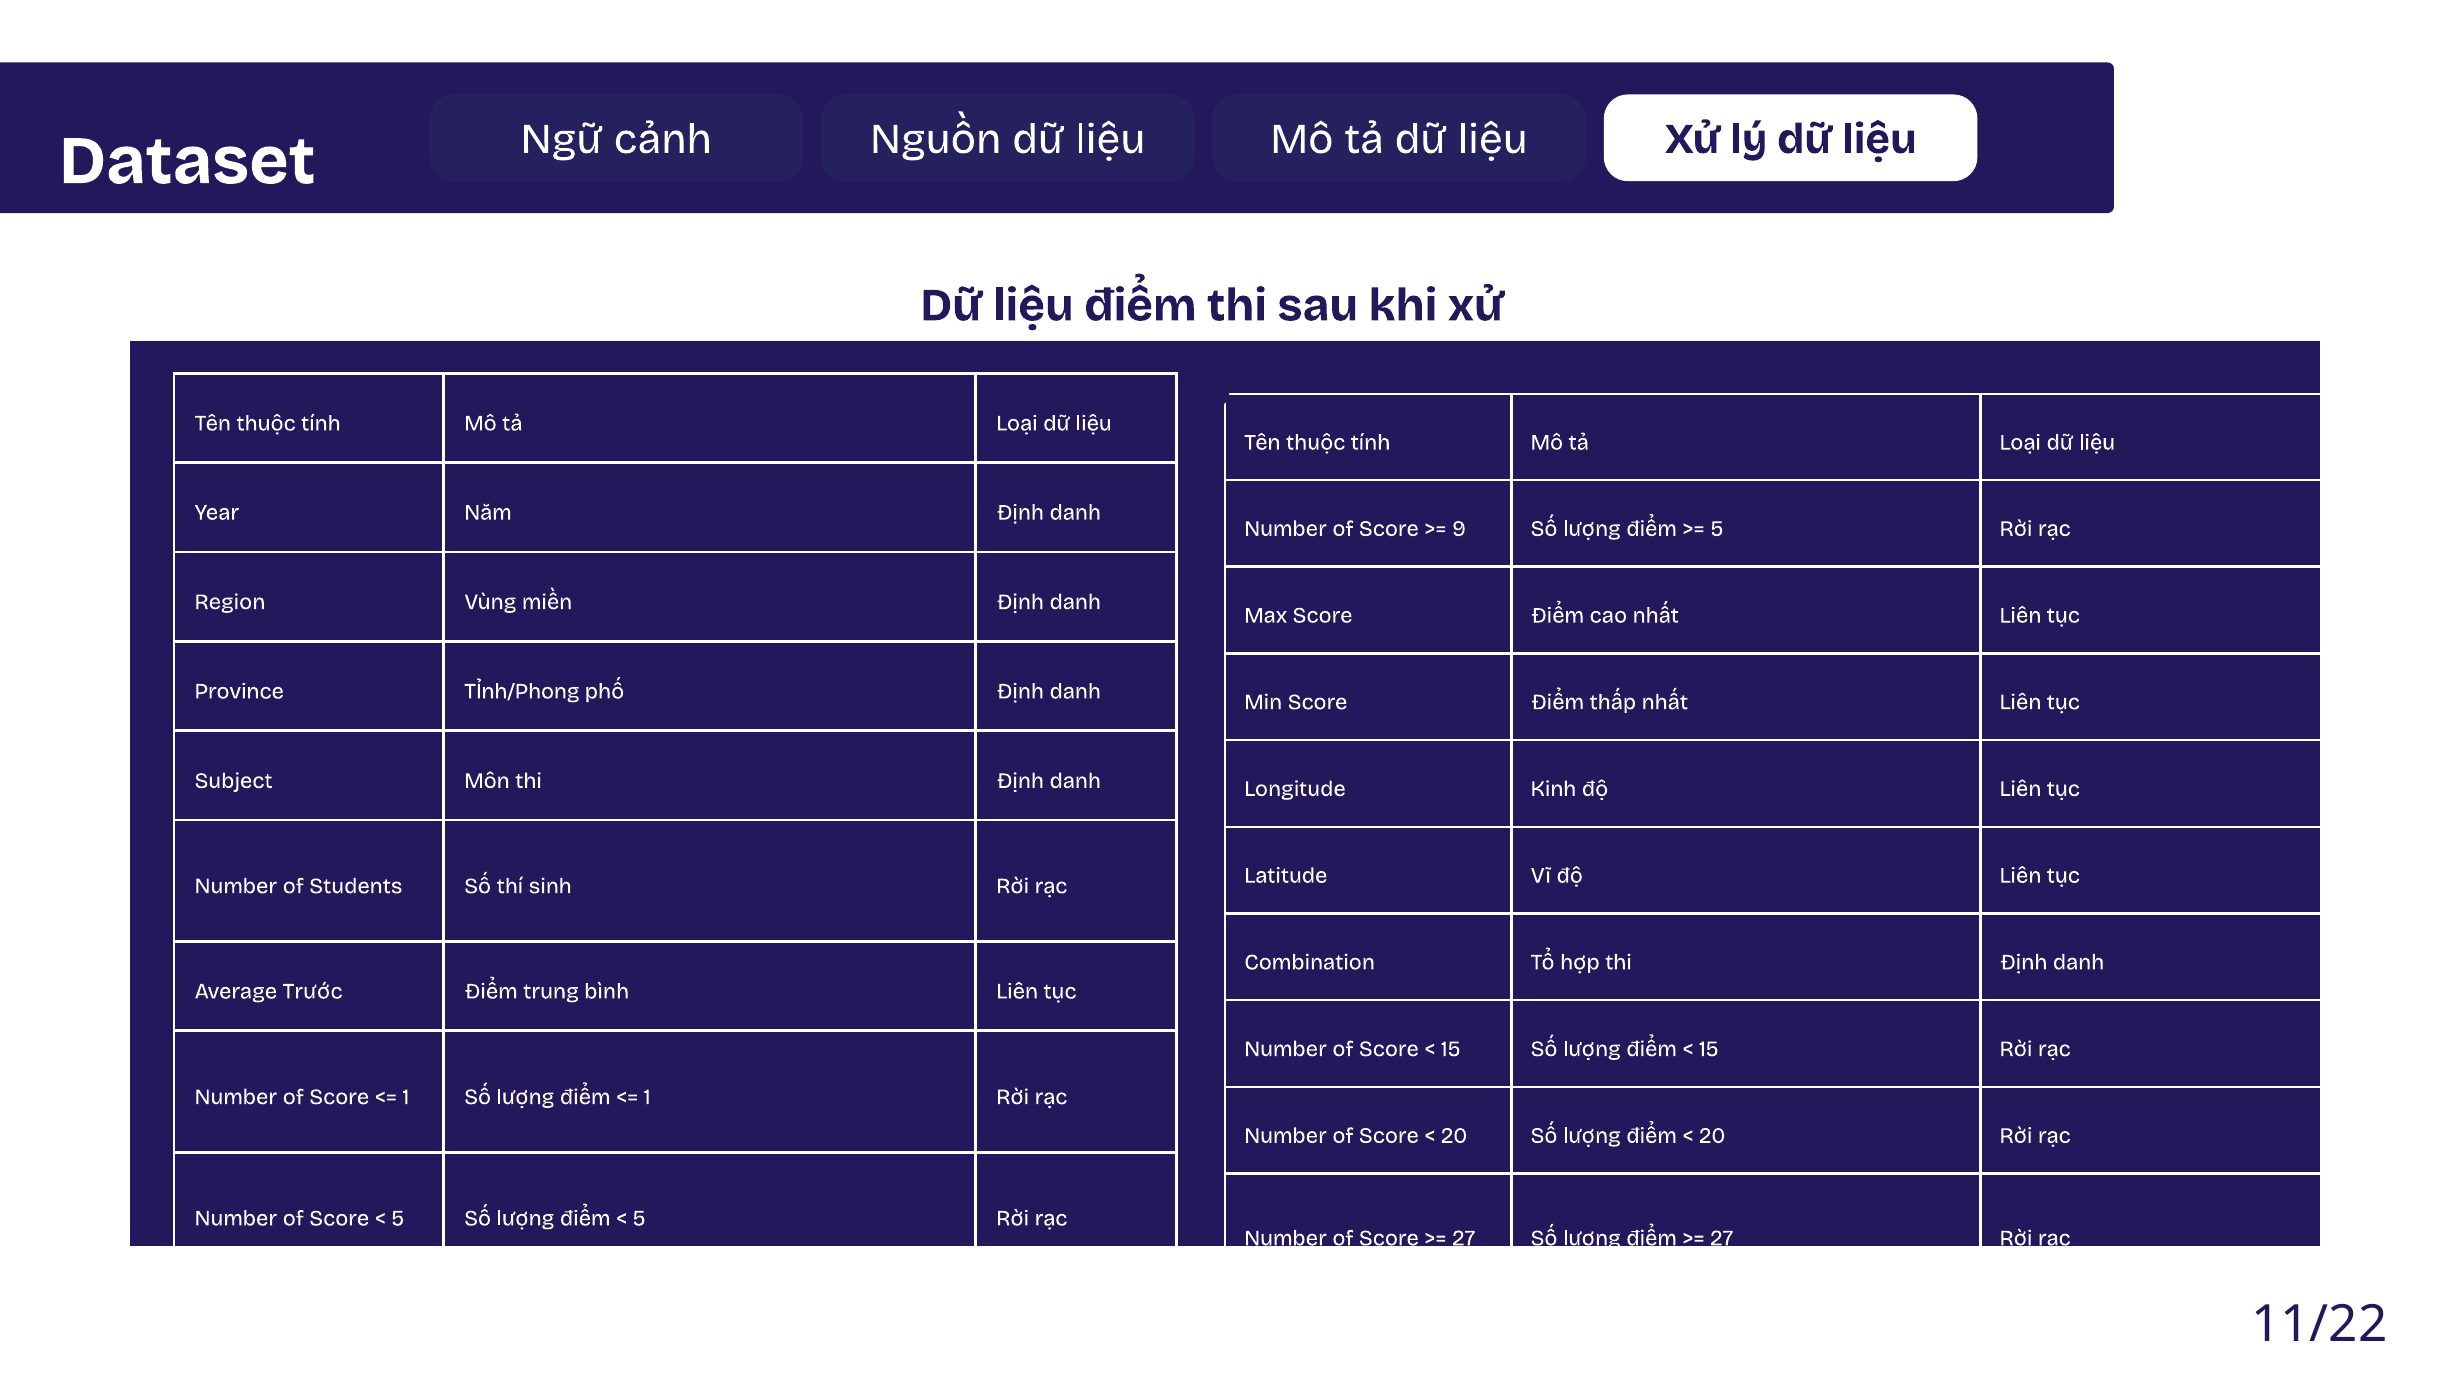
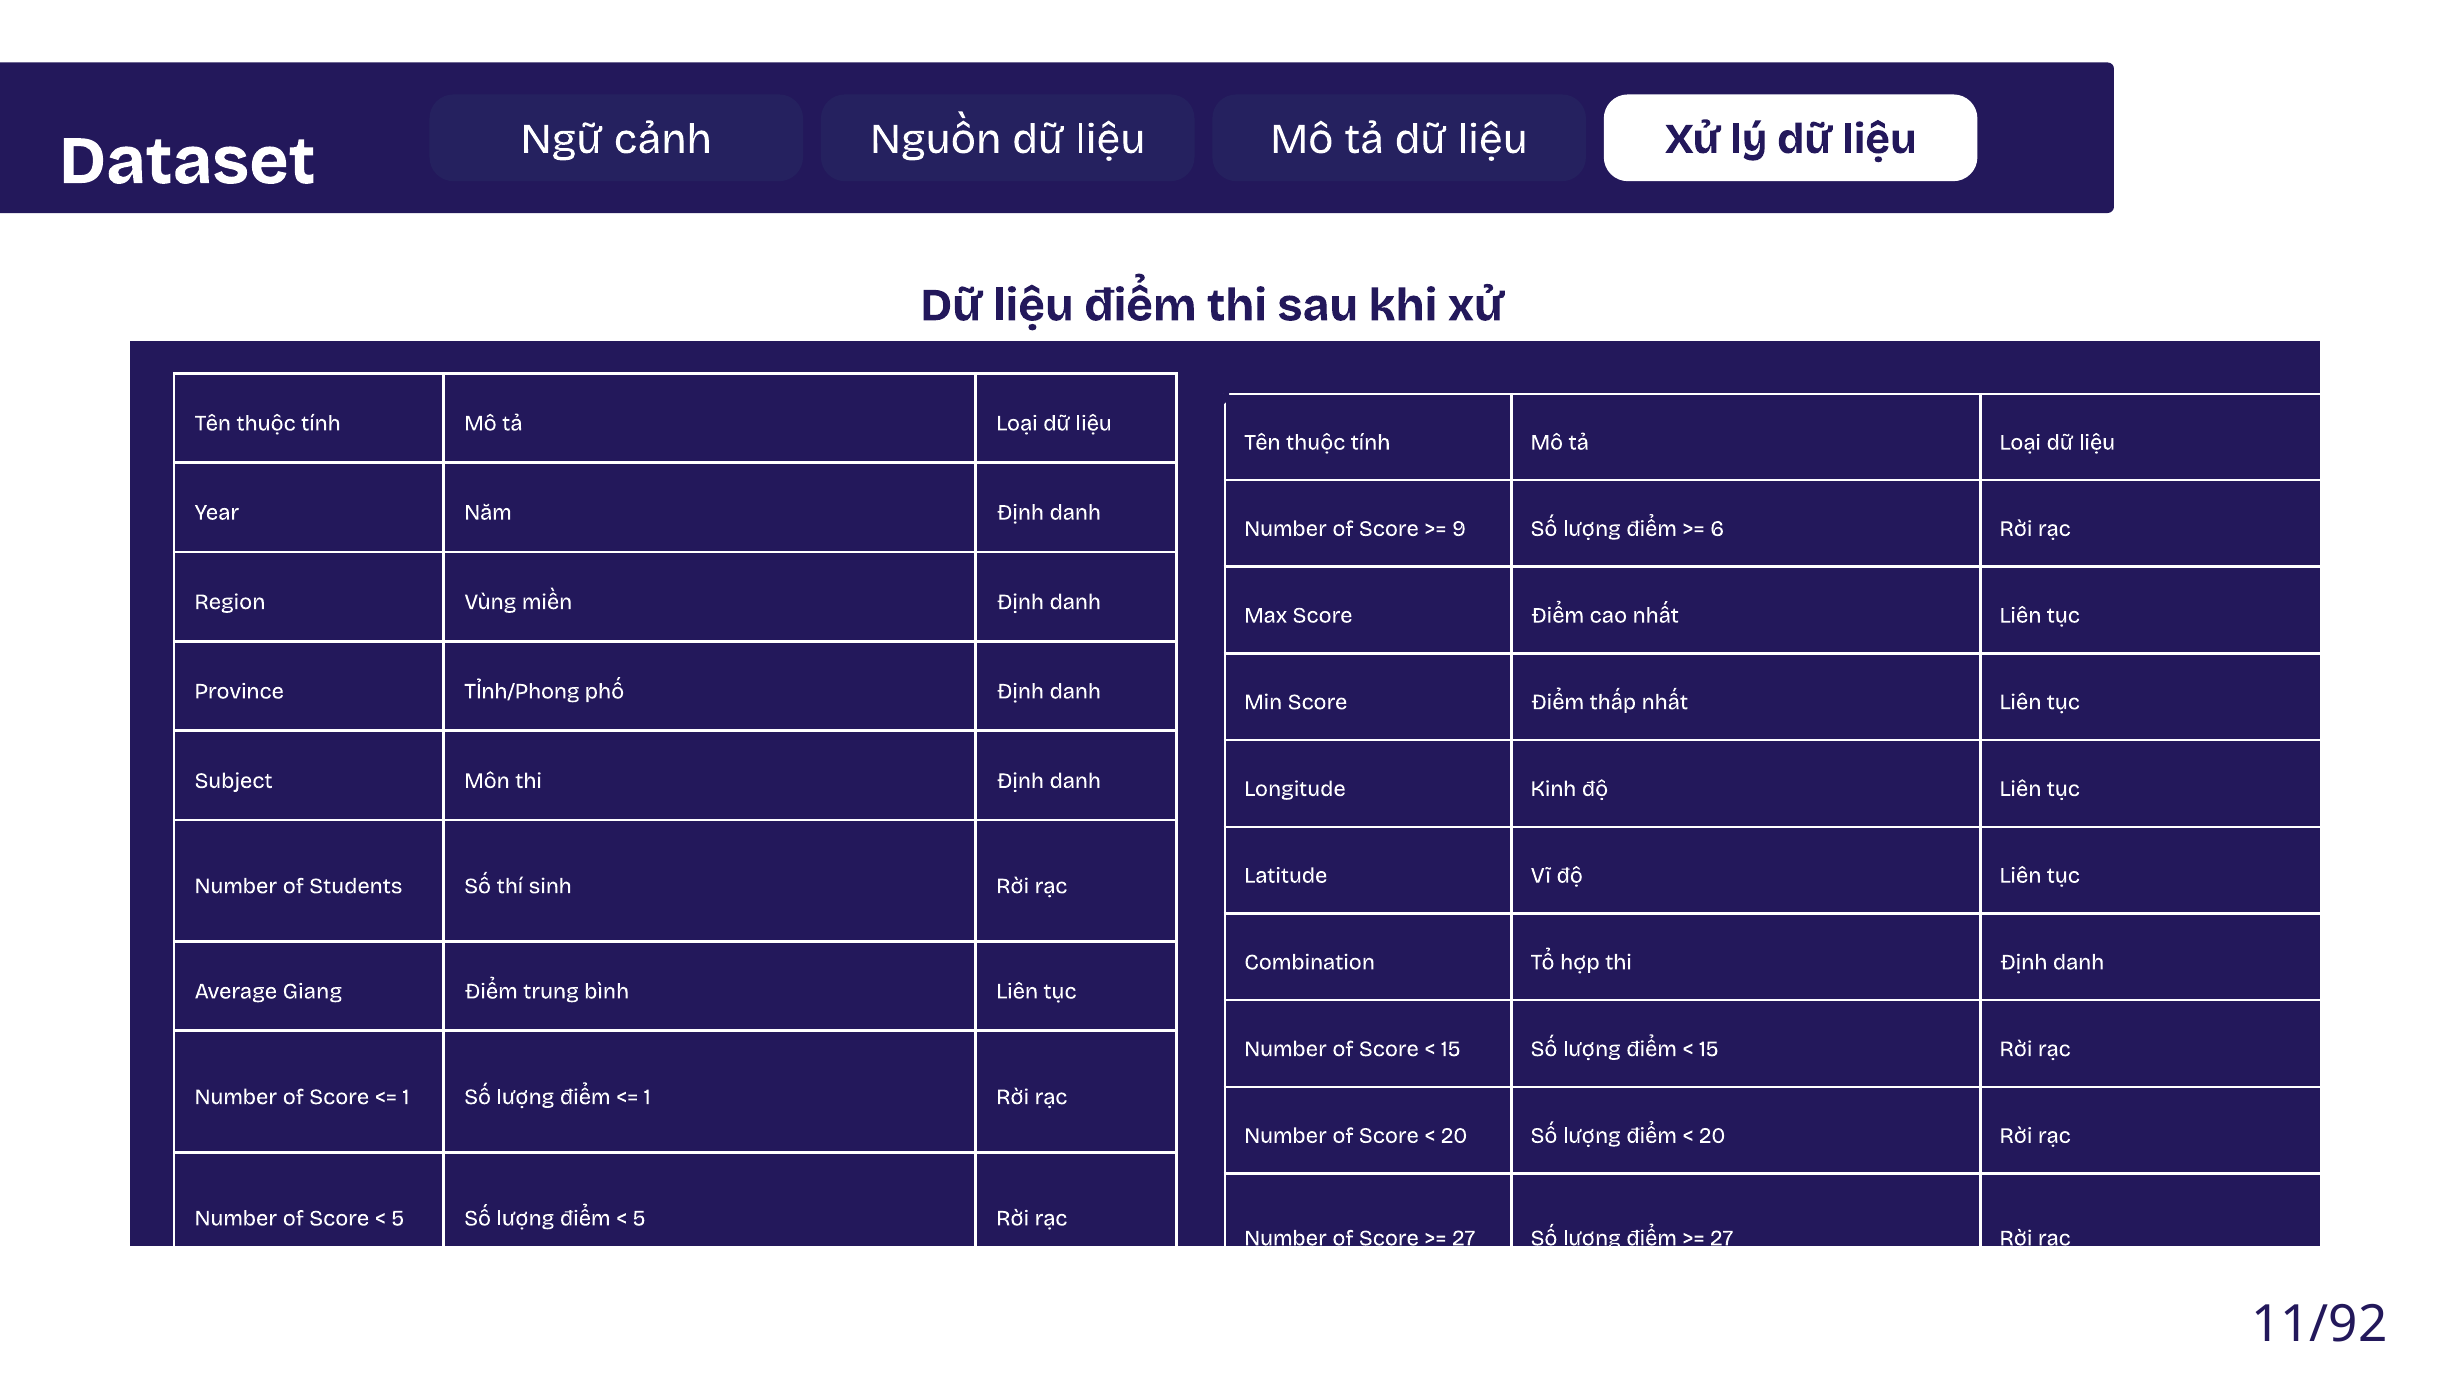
5 at (1717, 529): 5 -> 6
Trước: Trước -> Giang
11/22: 11/22 -> 11/92
